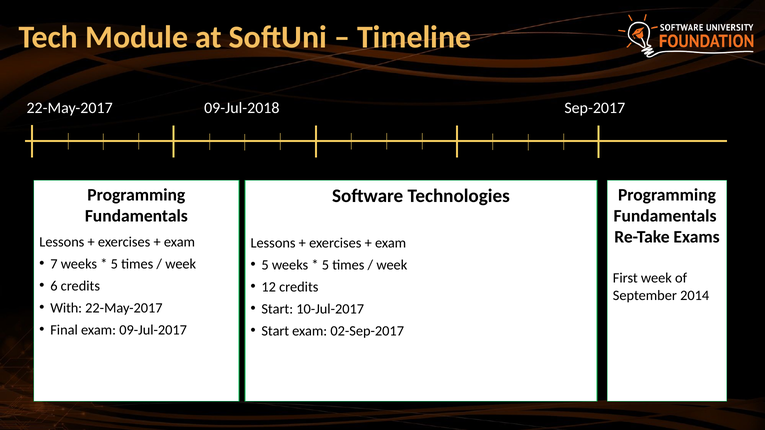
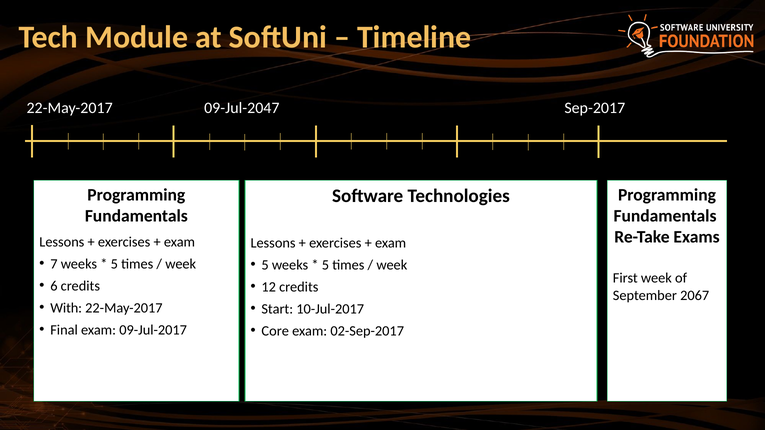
09-Jul-2018: 09-Jul-2018 -> 09-Jul-2047
2014: 2014 -> 2067
Start at (275, 331): Start -> Core
